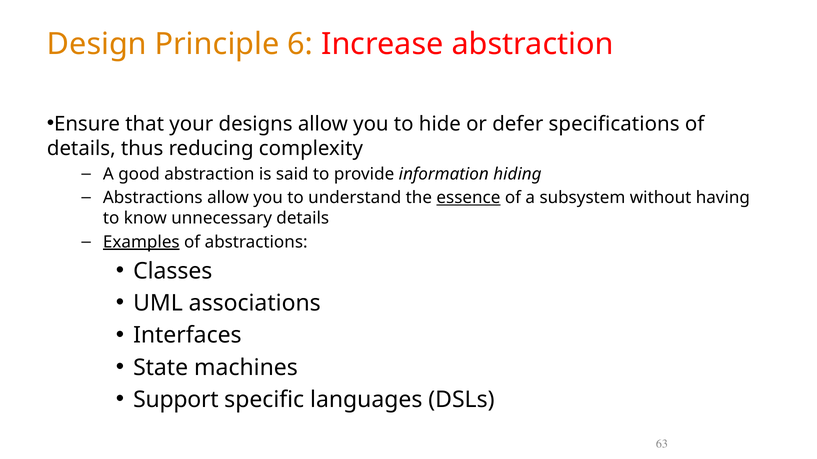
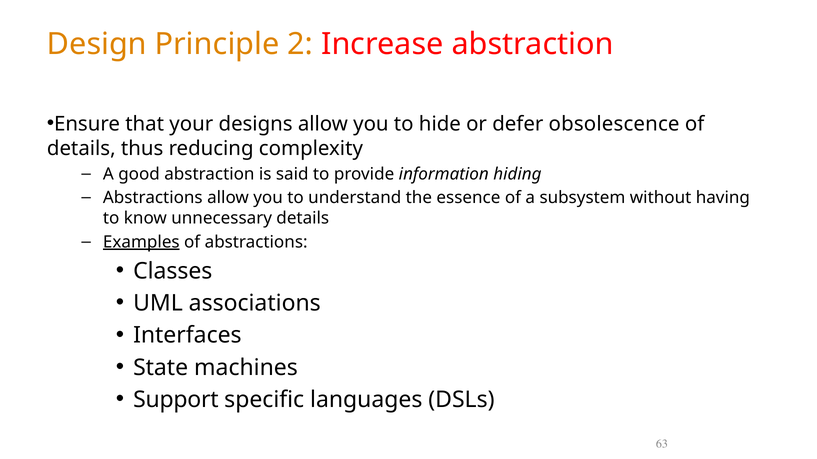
6: 6 -> 2
specifications: specifications -> obsolescence
essence underline: present -> none
